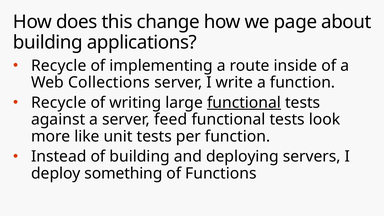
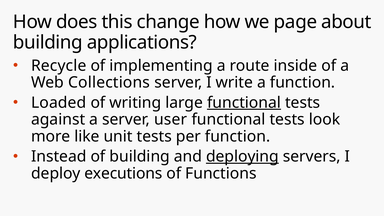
Recycle at (59, 103): Recycle -> Loaded
feed: feed -> user
deploying underline: none -> present
something: something -> executions
